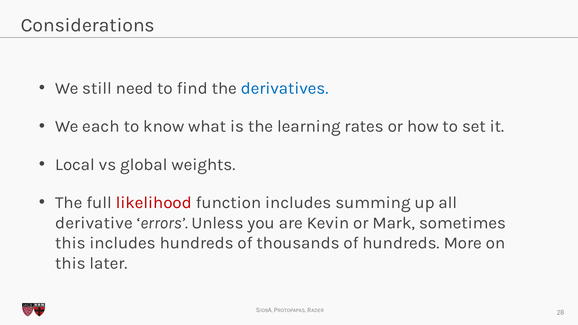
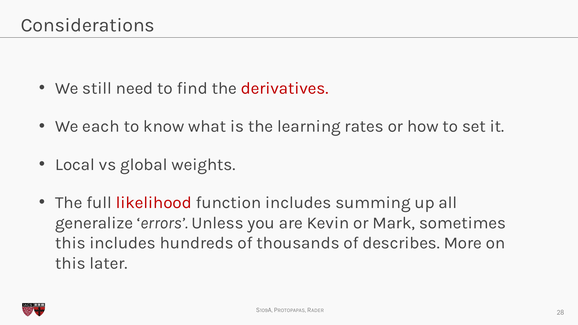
derivatives colour: blue -> red
derivative: derivative -> generalize
of hundreds: hundreds -> describes
